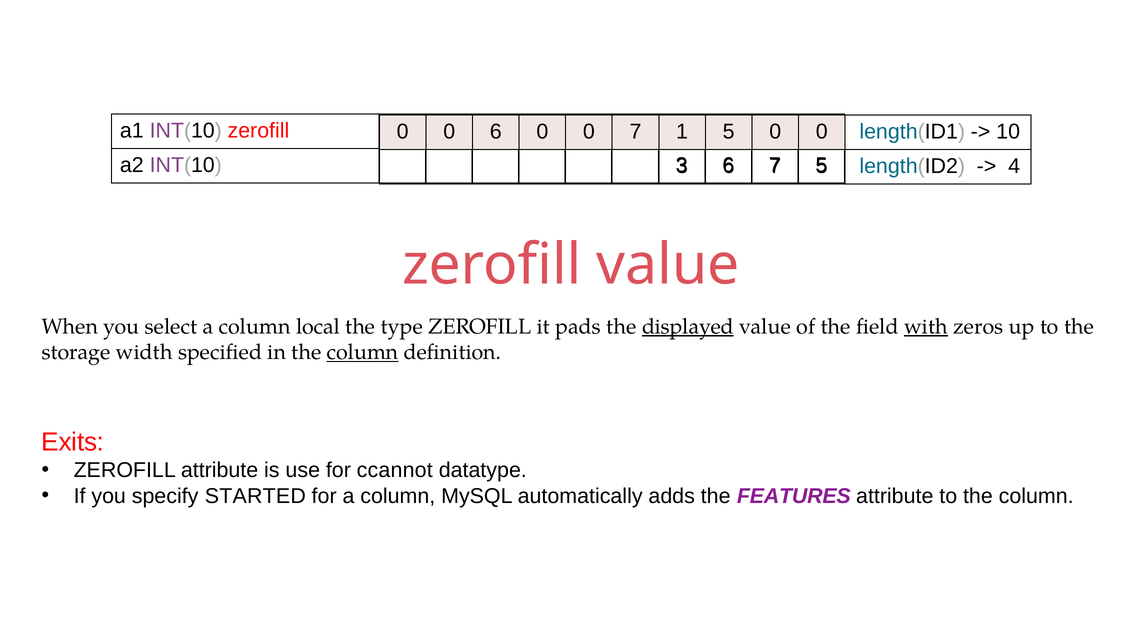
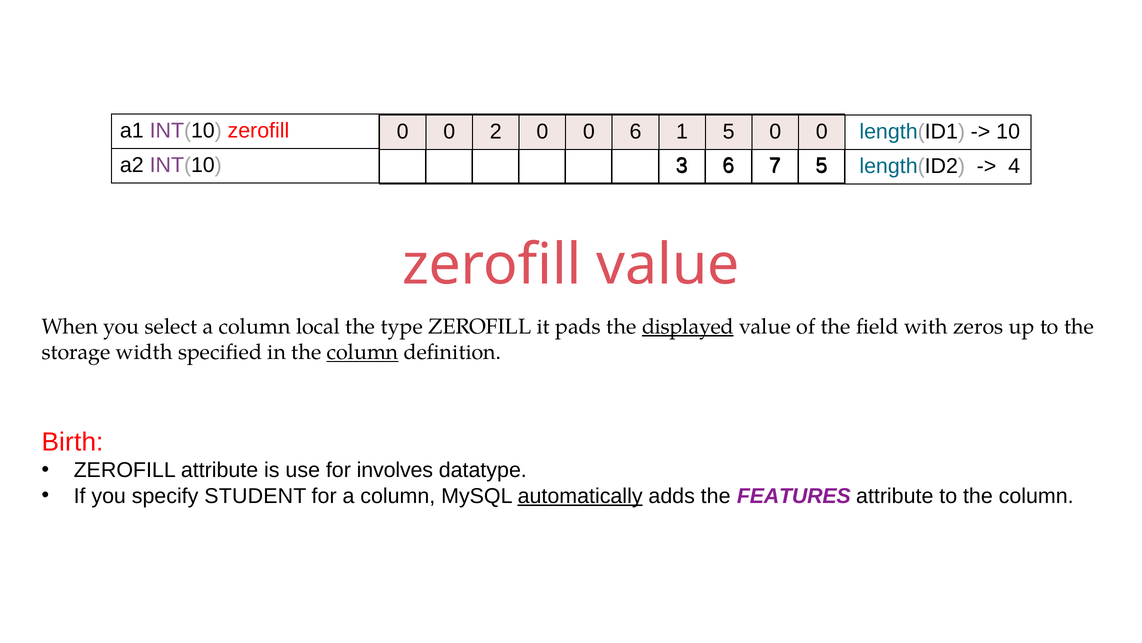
0 6: 6 -> 2
0 7: 7 -> 6
with underline: present -> none
Exits: Exits -> Birth
ccannot: ccannot -> involves
STARTED: STARTED -> STUDENT
automatically underline: none -> present
